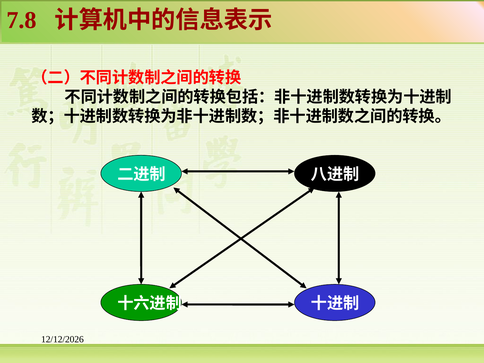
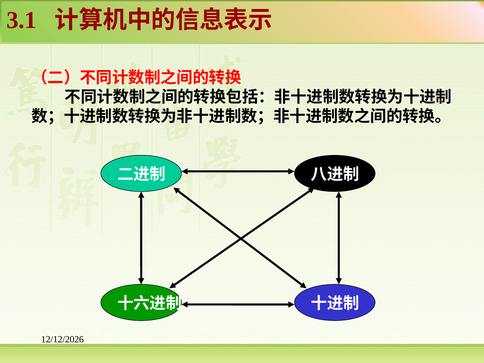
7.8: 7.8 -> 3.1
